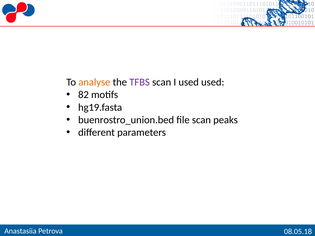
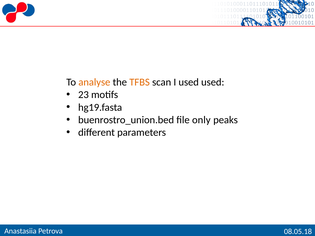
TFBS colour: purple -> orange
82: 82 -> 23
file scan: scan -> only
